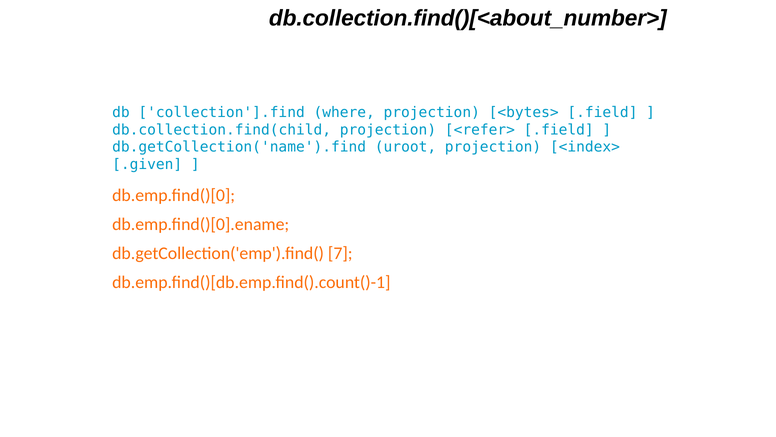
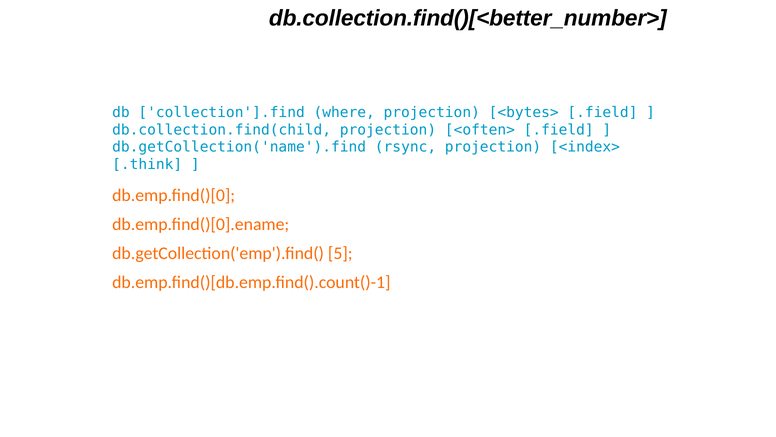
db.collection.find()[<about_number>: db.collection.find()[<about_number> -> db.collection.find()[<better_number>
<refer>: <refer> -> <often>
uroot: uroot -> rsync
.given: .given -> .think
7: 7 -> 5
